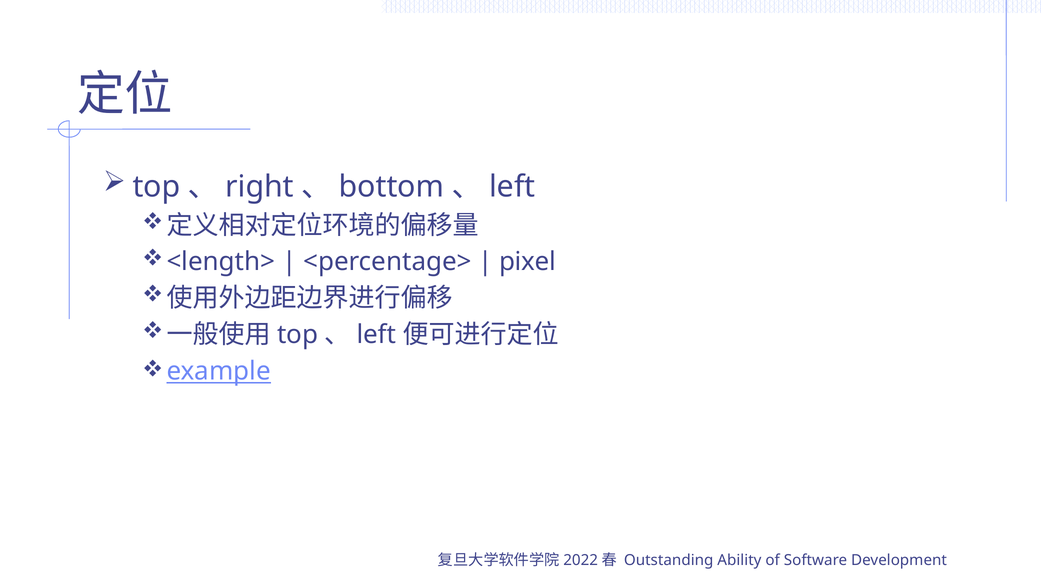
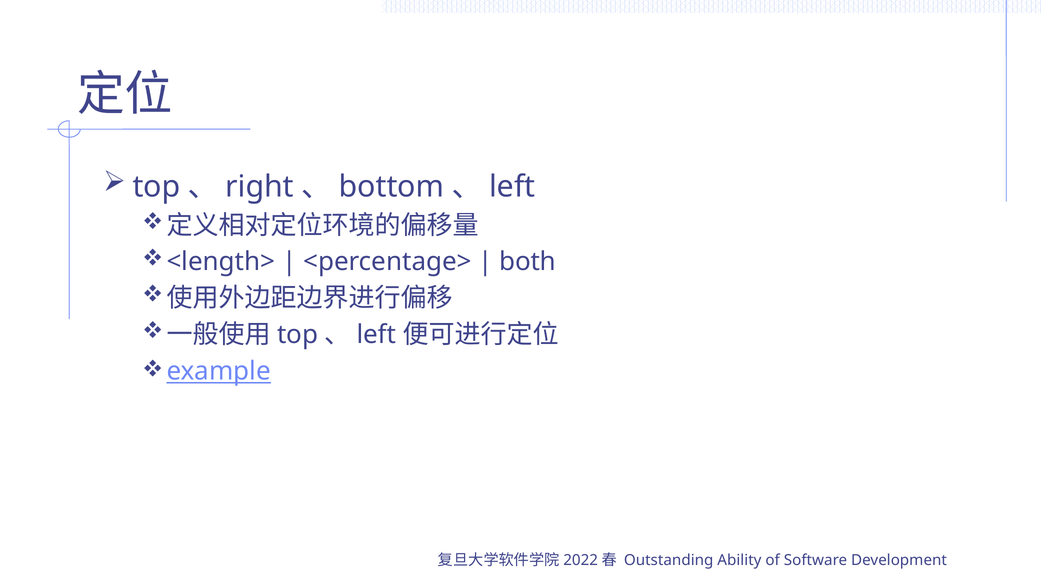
pixel: pixel -> both
